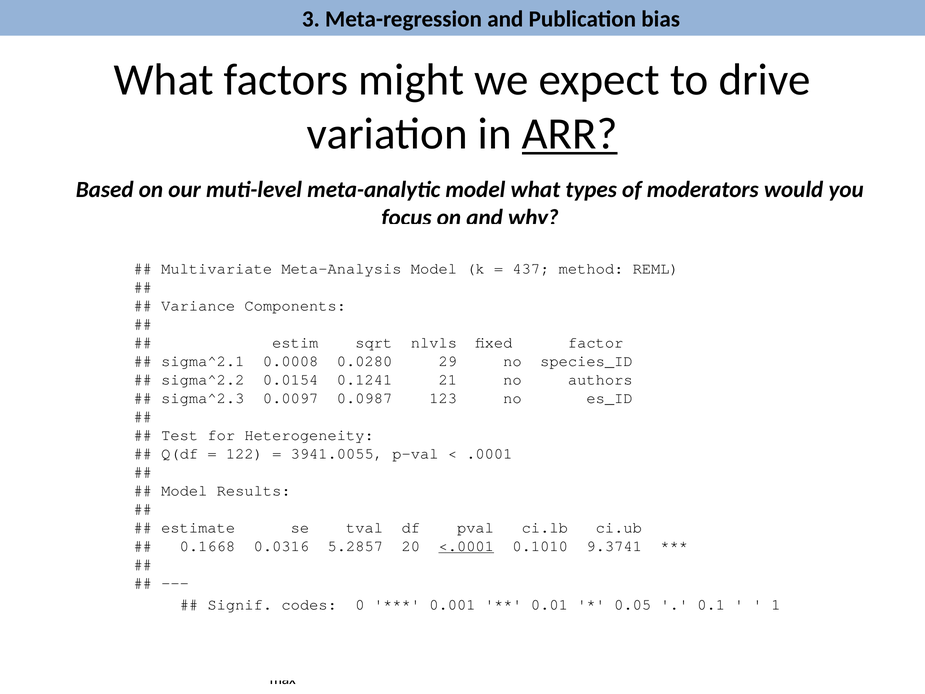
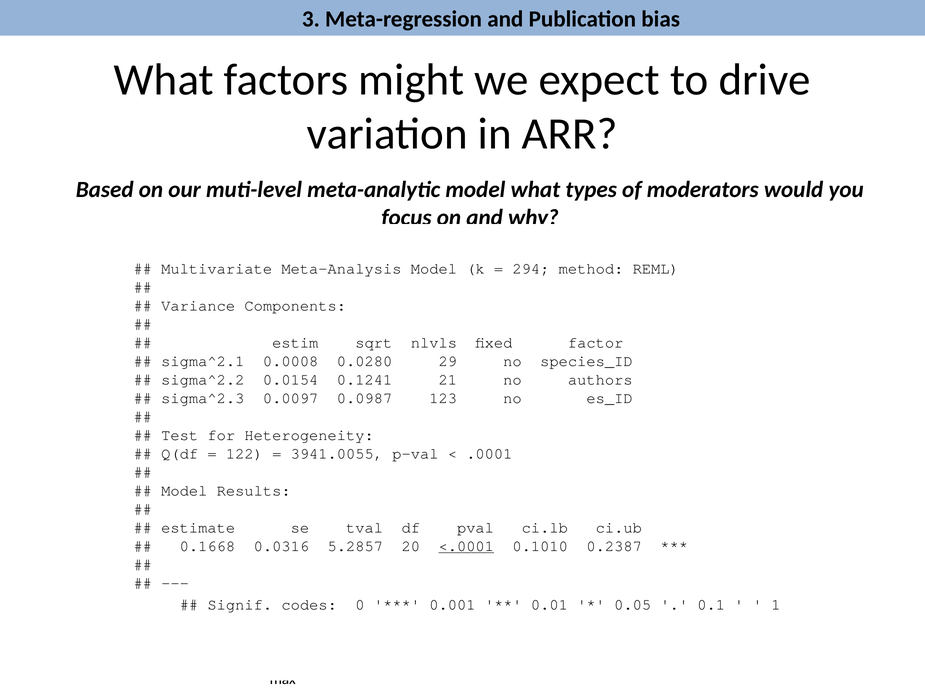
ARR underline: present -> none
437: 437 -> 294
9.3741: 9.3741 -> 0.2387
